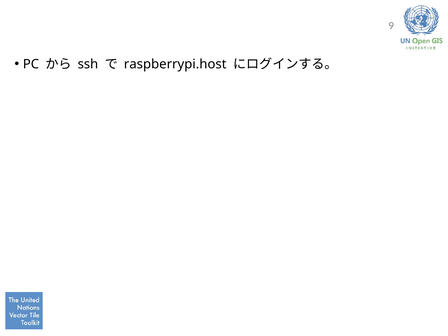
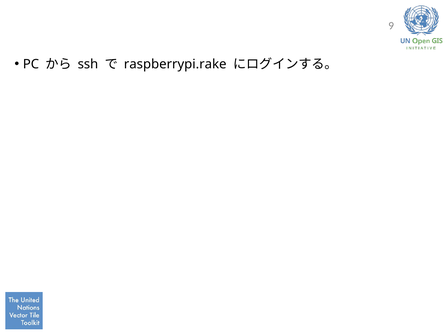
raspberrypi.host: raspberrypi.host -> raspberrypi.rake
